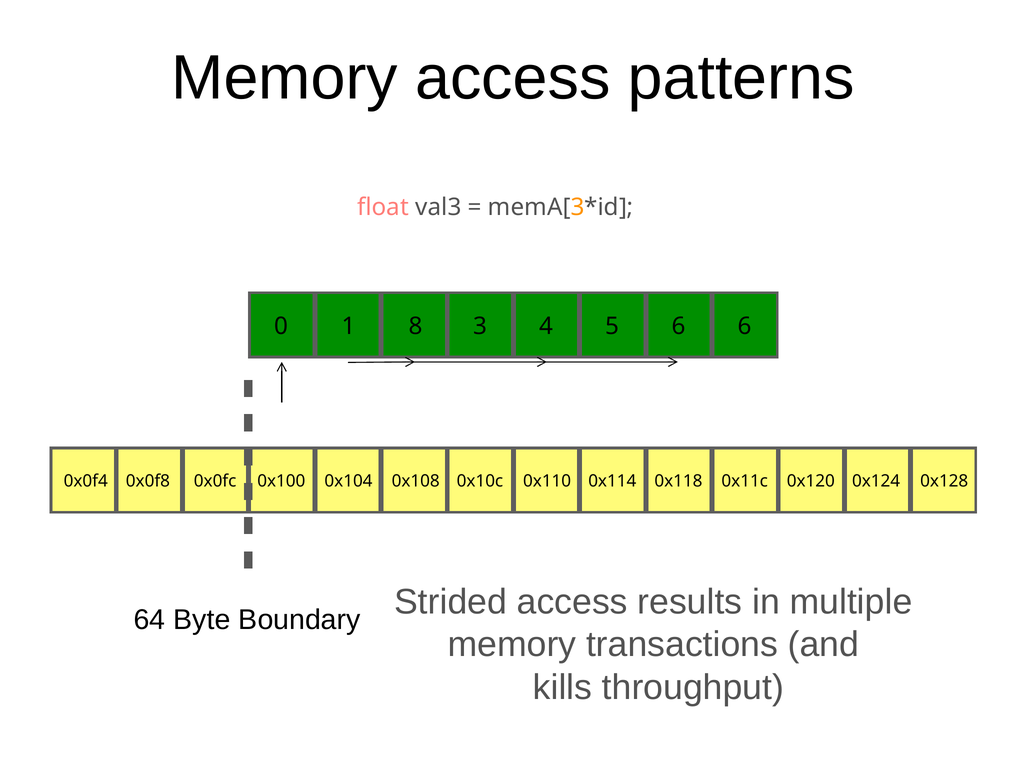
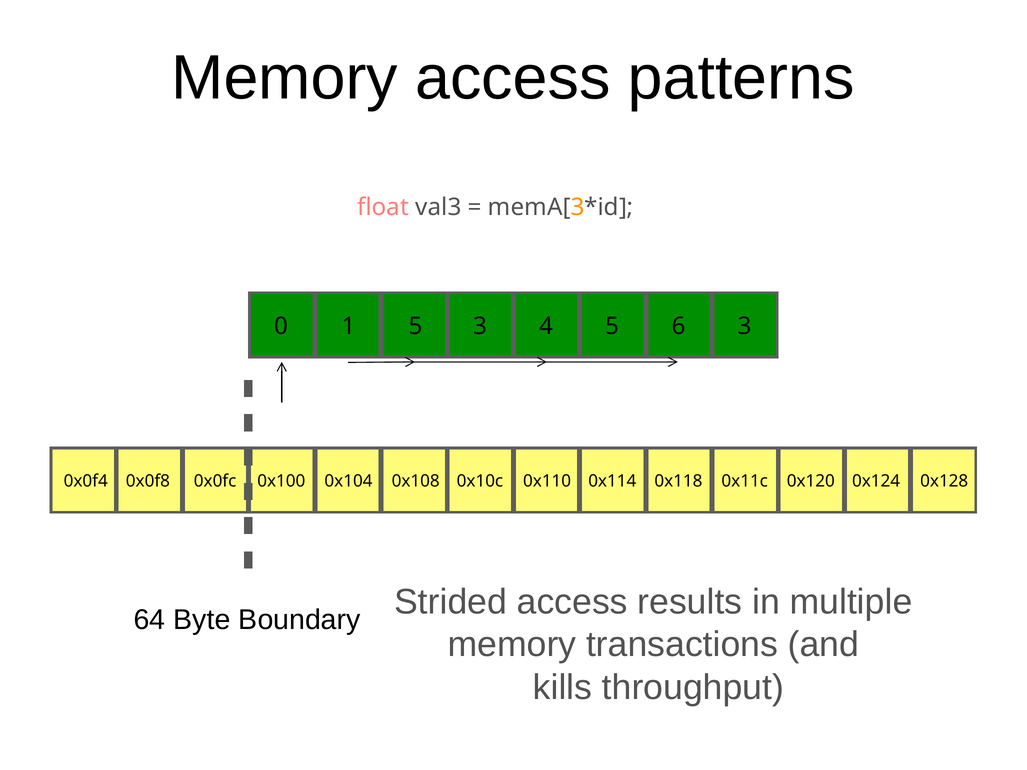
1 8: 8 -> 5
6 6: 6 -> 3
